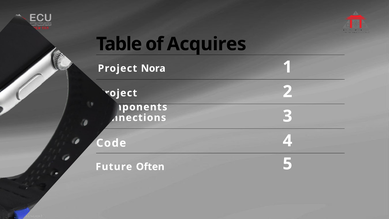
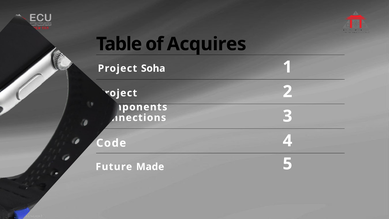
Nora: Nora -> Soha
Often: Often -> Made
